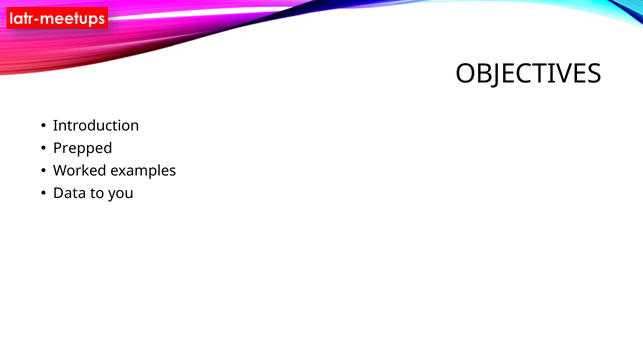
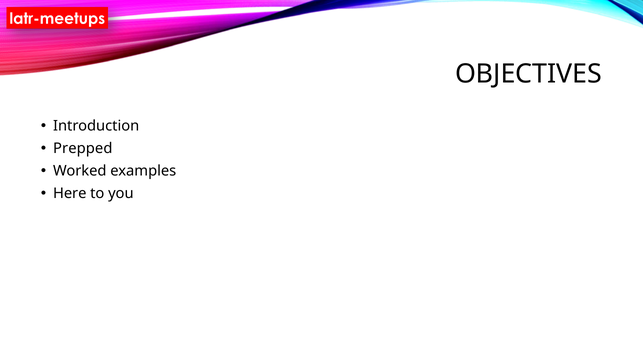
Data: Data -> Here
